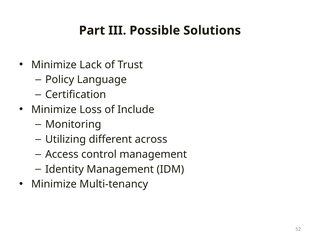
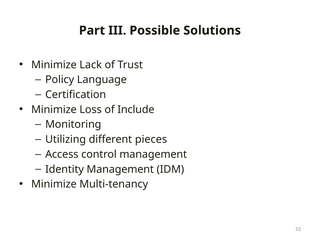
across: across -> pieces
